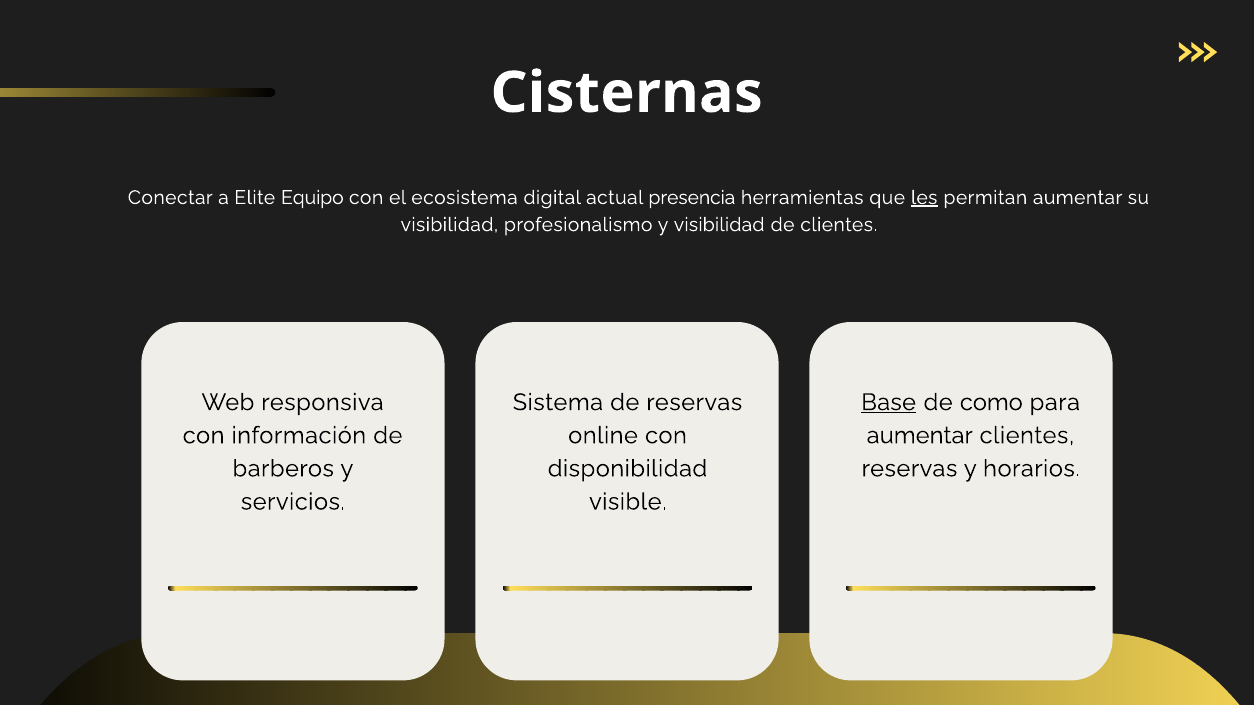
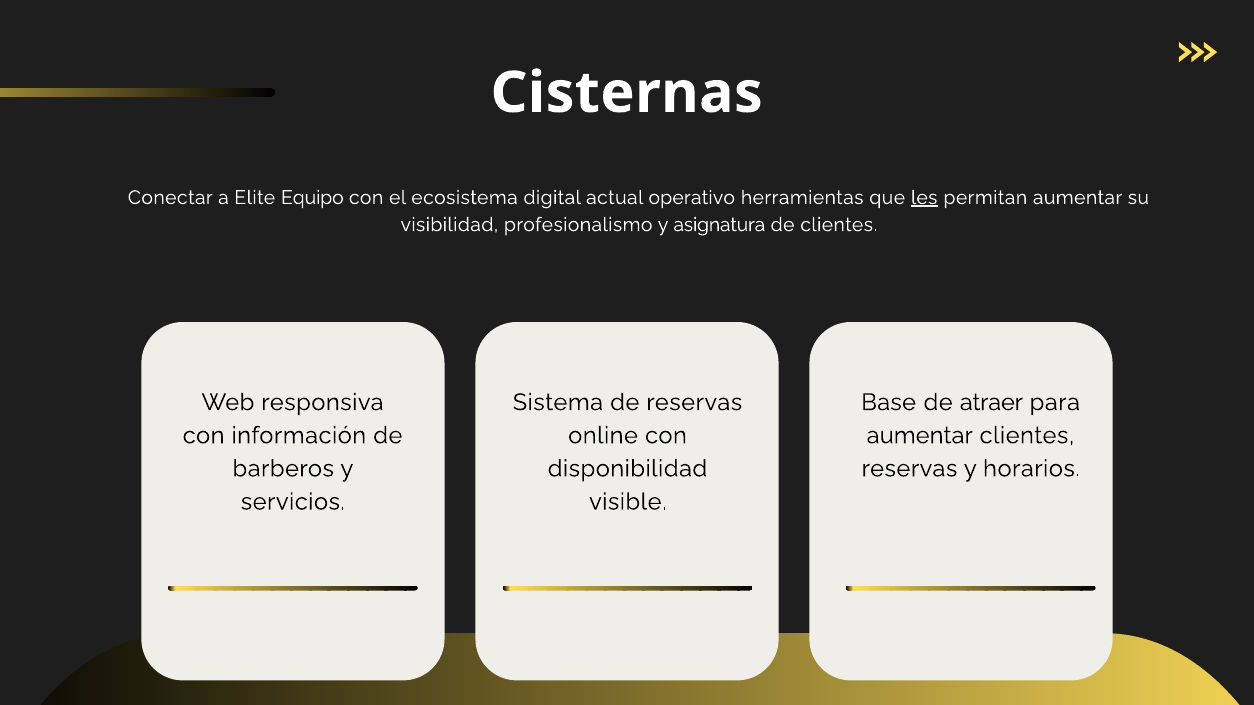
presencia: presencia -> operativo
y visibilidad: visibilidad -> asignatura
Base underline: present -> none
como: como -> atraer
